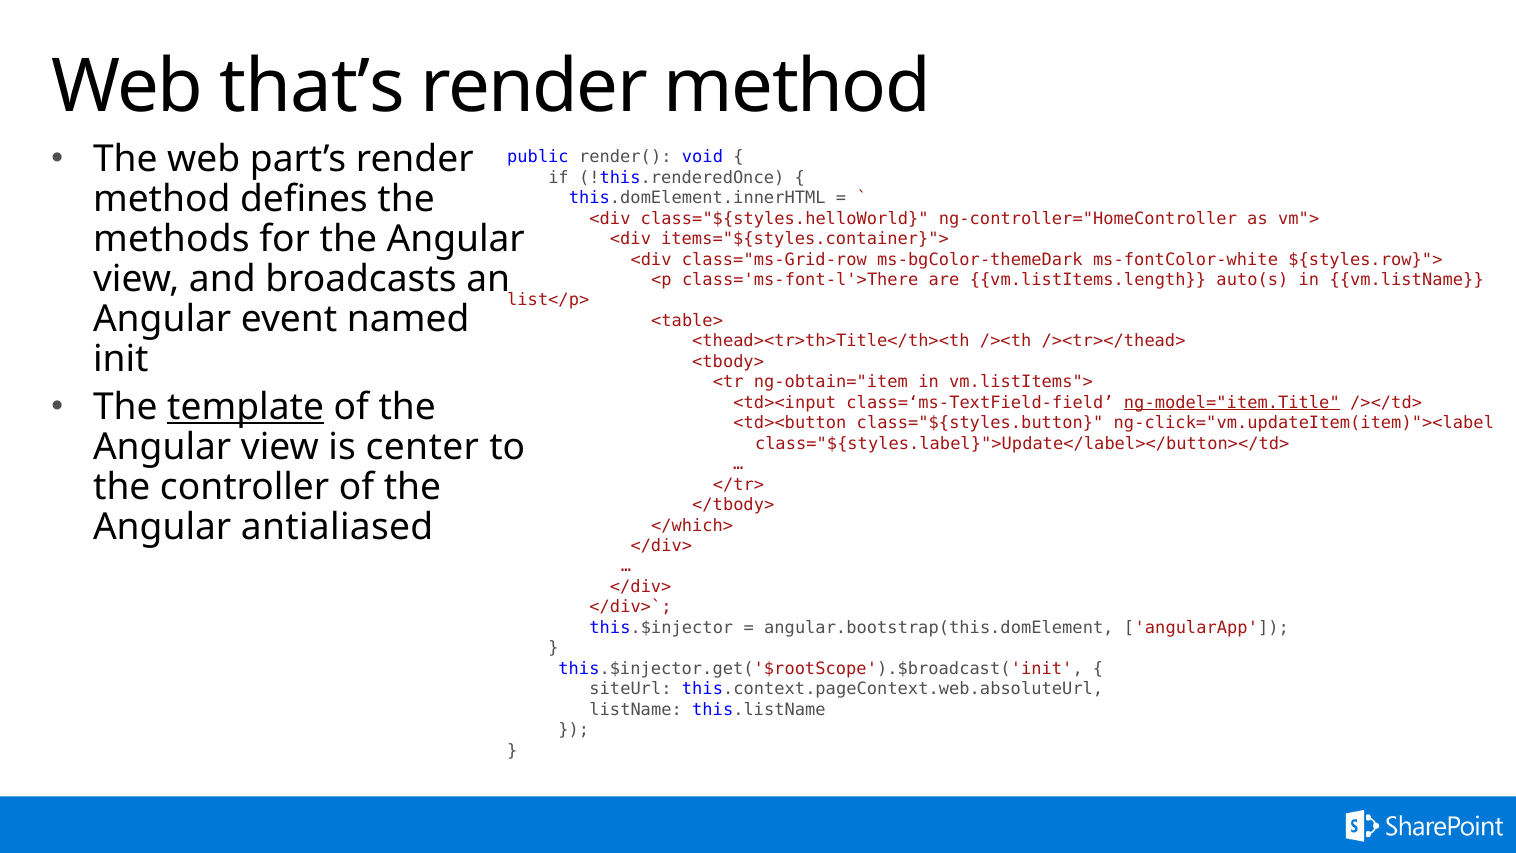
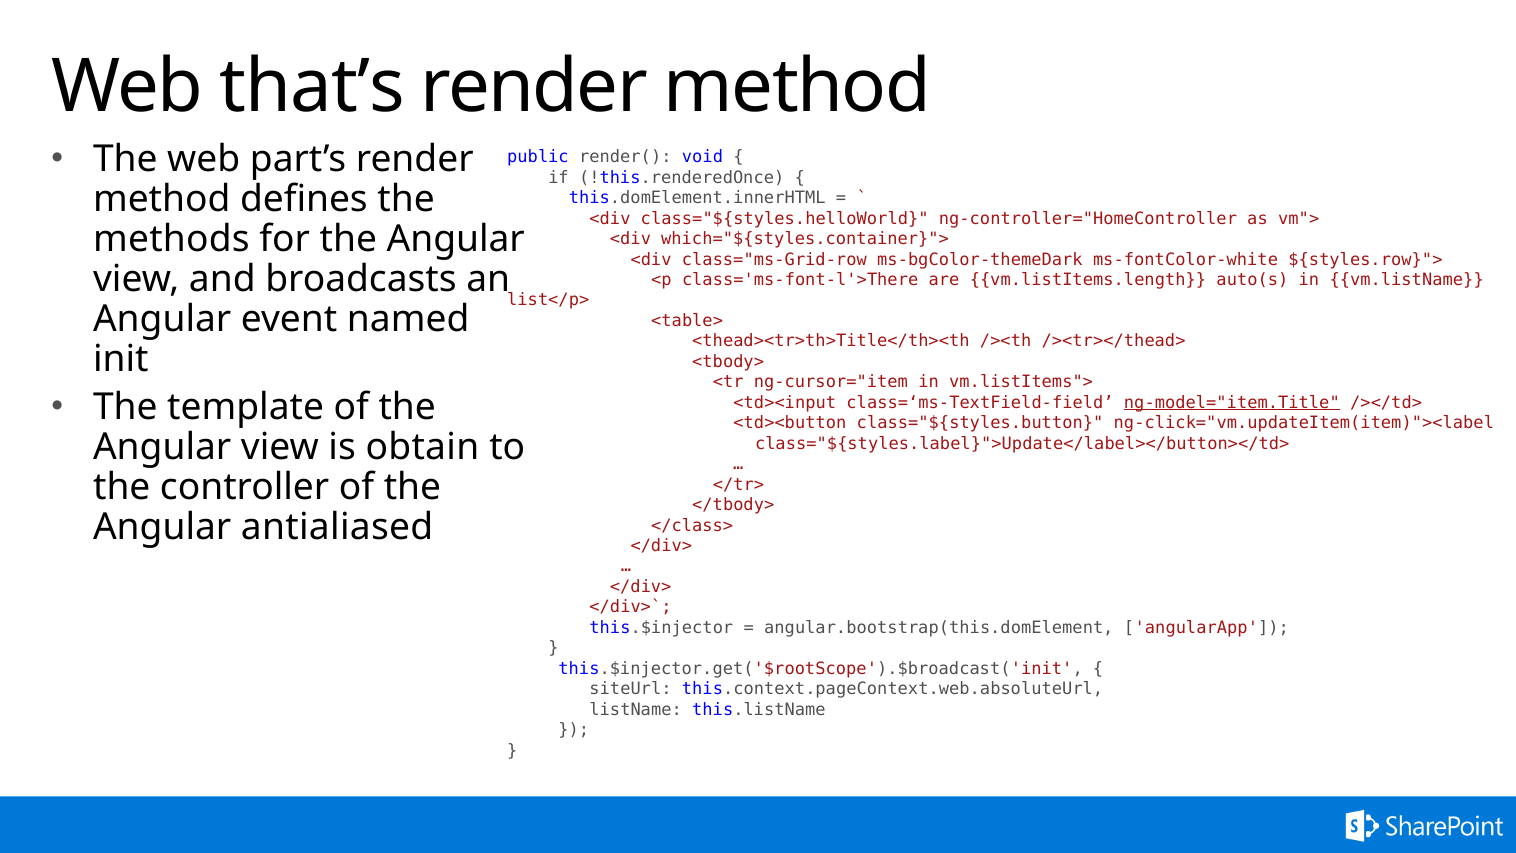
items="${styles.container}">: items="${styles.container}"> -> which="${styles.container}">
ng-obtain="item: ng-obtain="item -> ng-cursor="item
template underline: present -> none
center: center -> obtain
</which>: </which> -> </class>
